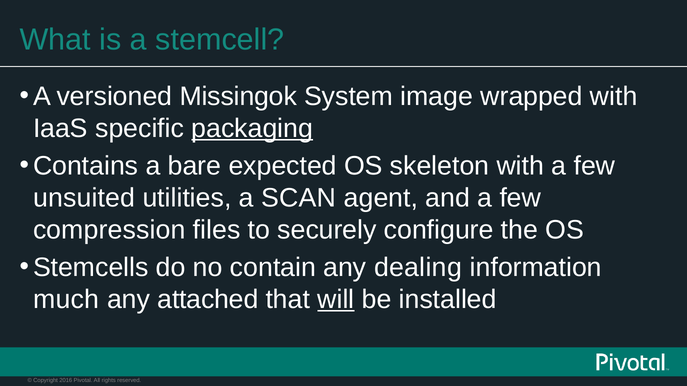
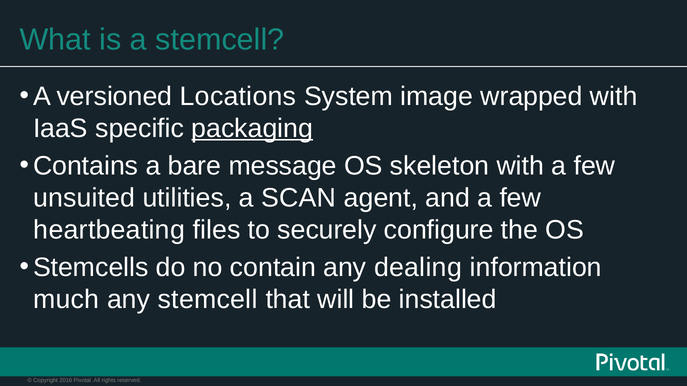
Missingok: Missingok -> Locations
expected: expected -> message
compression: compression -> heartbeating
any attached: attached -> stemcell
will underline: present -> none
